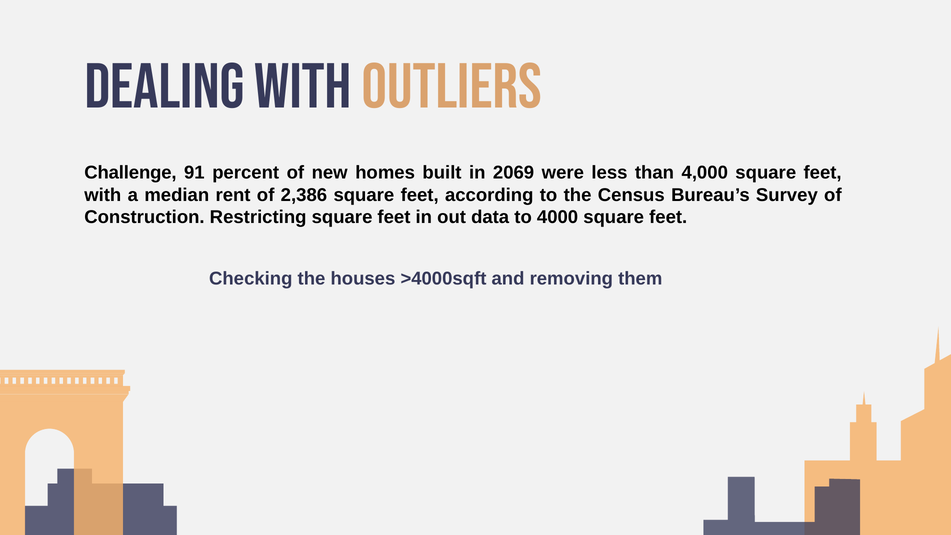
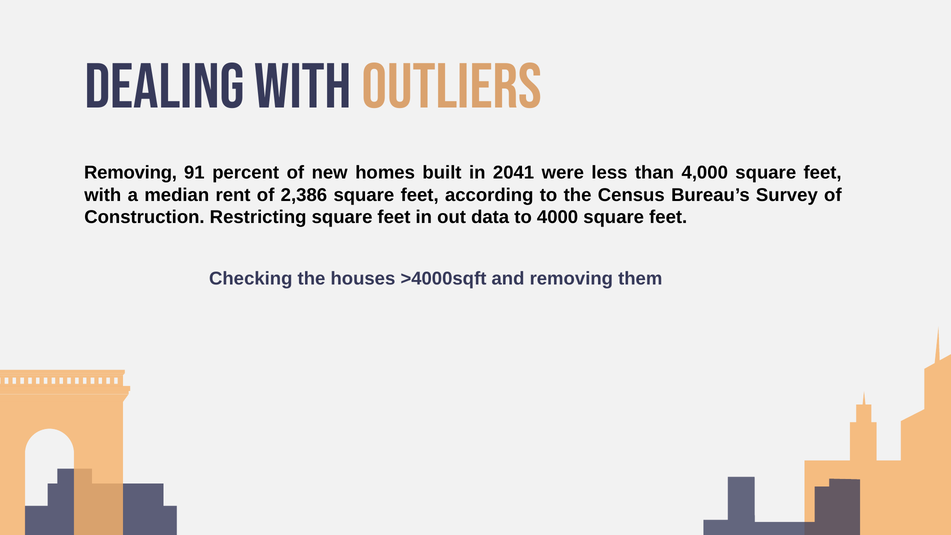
Challenge at (130, 173): Challenge -> Removing
2069: 2069 -> 2041
